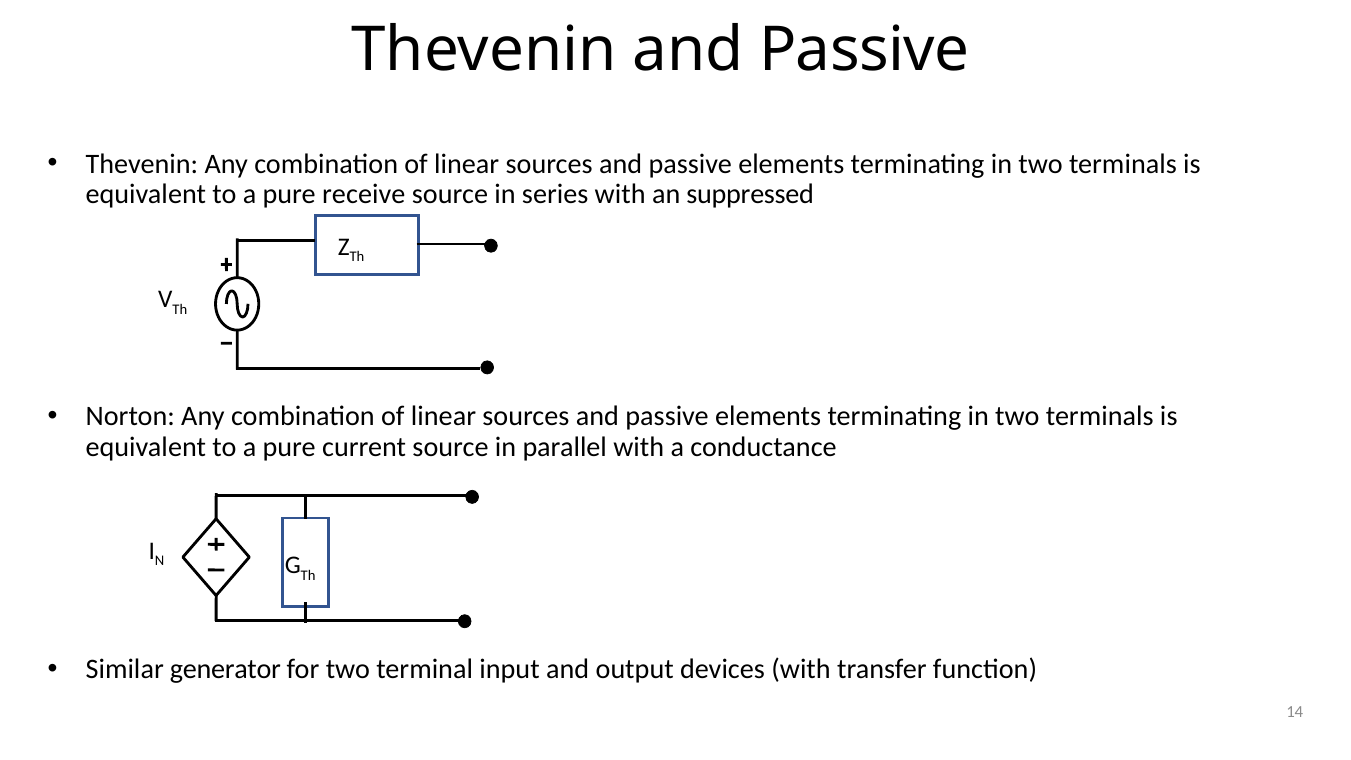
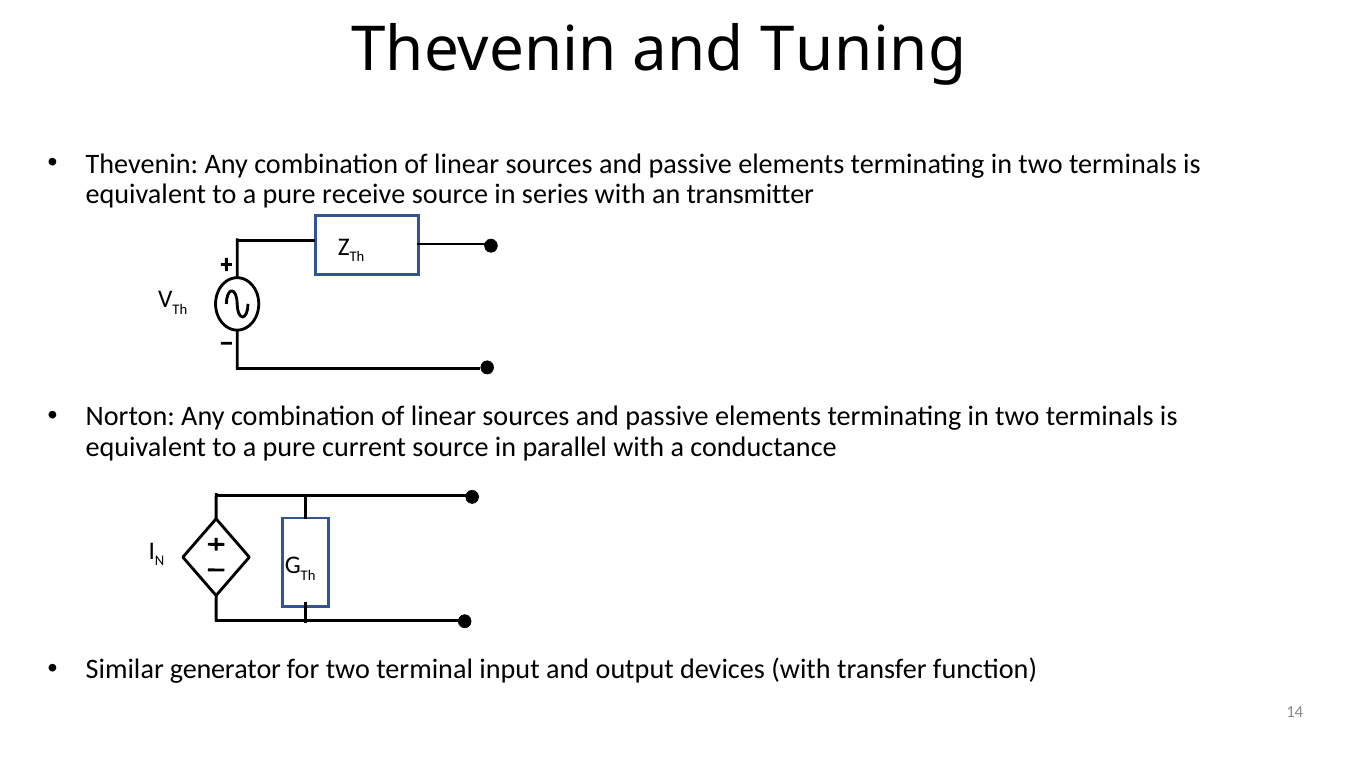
Thevenin and Passive: Passive -> Tuning
suppressed: suppressed -> transmitter
